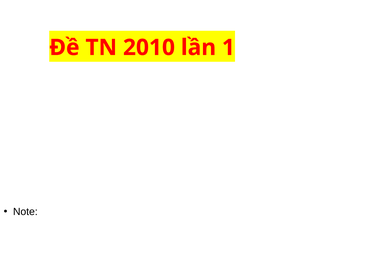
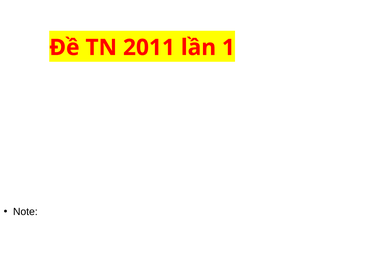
2010: 2010 -> 2011
